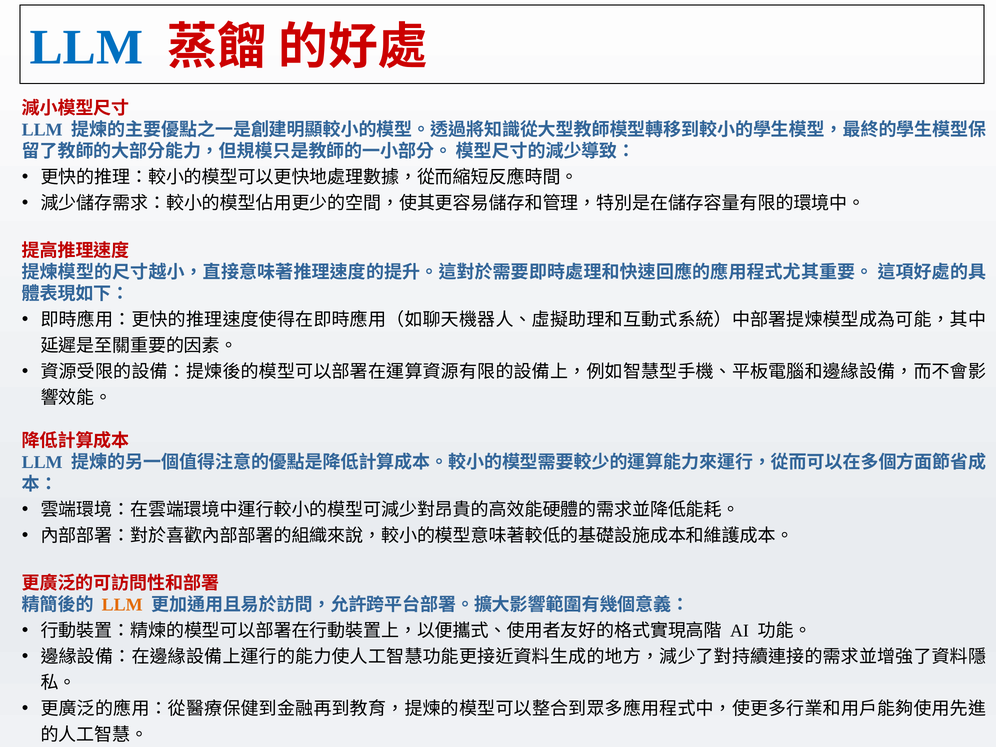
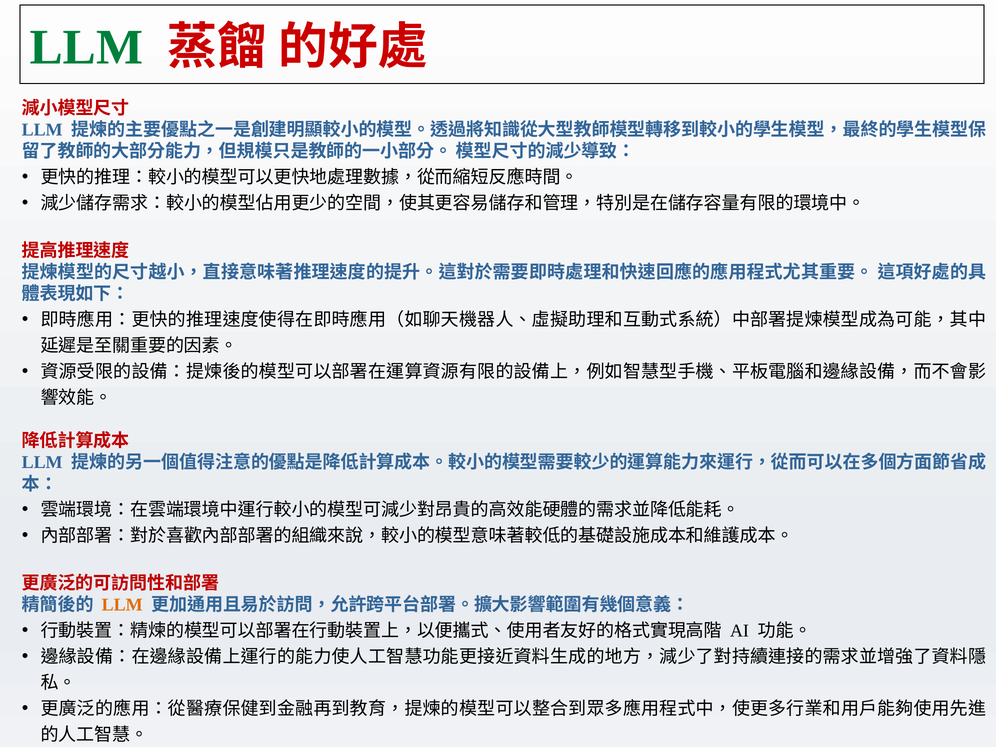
LLM at (86, 48) colour: blue -> green
